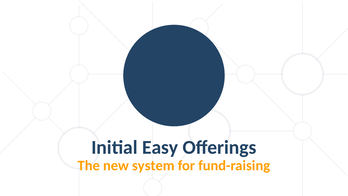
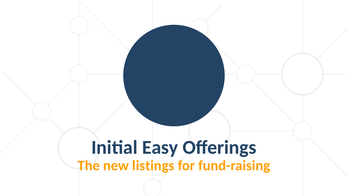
system: system -> listings
